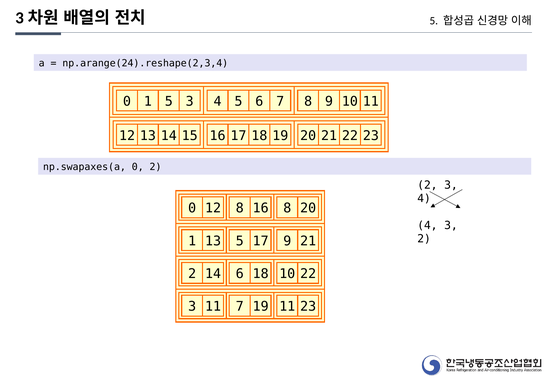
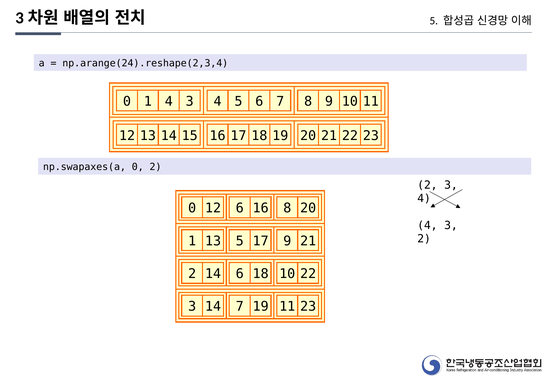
1 5: 5 -> 4
12 8: 8 -> 6
3 11: 11 -> 14
